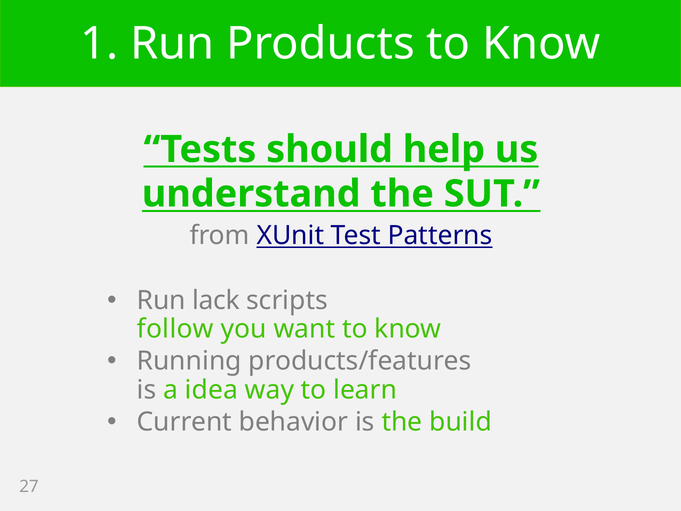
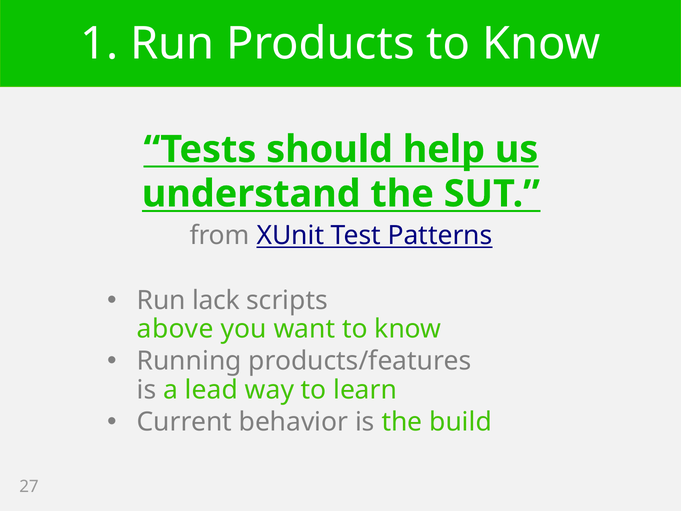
follow: follow -> above
idea: idea -> lead
